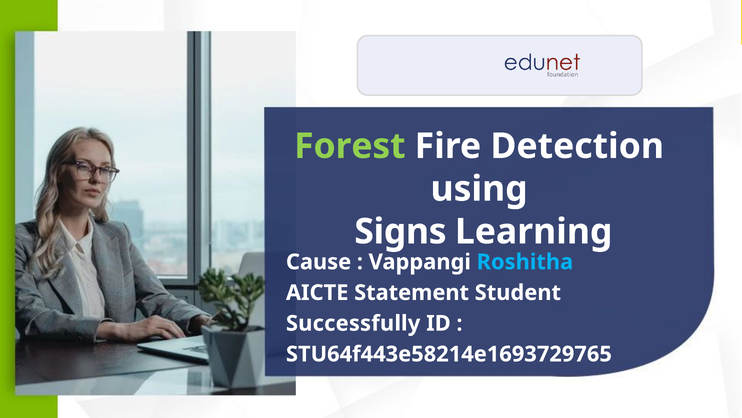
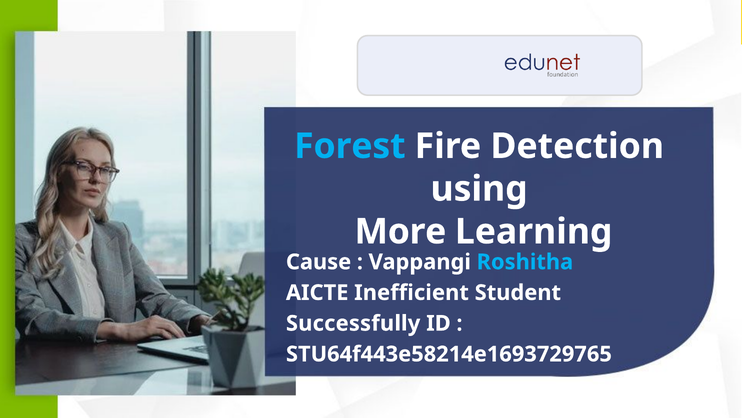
Forest colour: light green -> light blue
Signs: Signs -> More
Statement: Statement -> Inefficient
